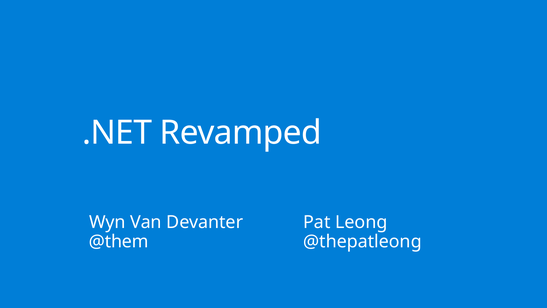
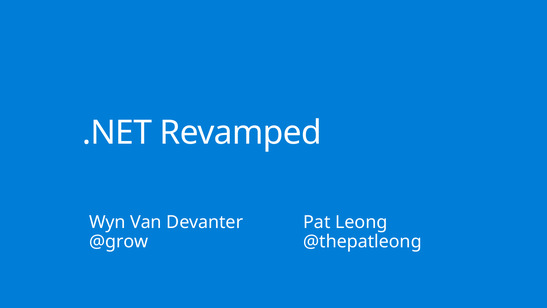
@them: @them -> @grow
